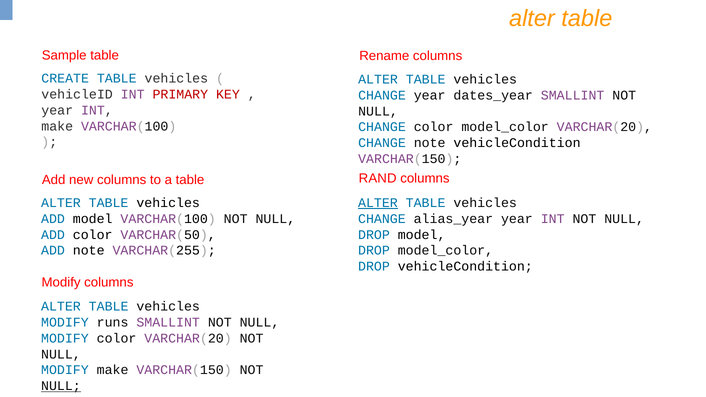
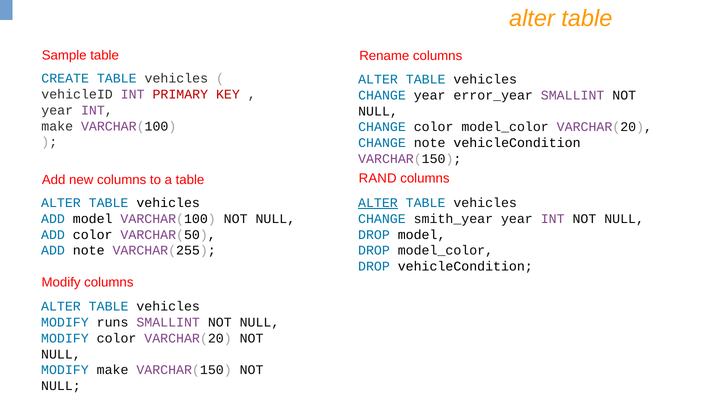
dates_year: dates_year -> error_year
alias_year: alias_year -> smith_year
NULL at (61, 386) underline: present -> none
